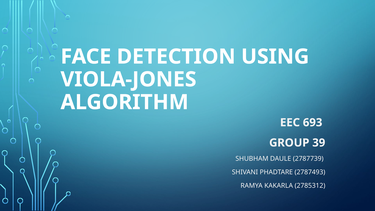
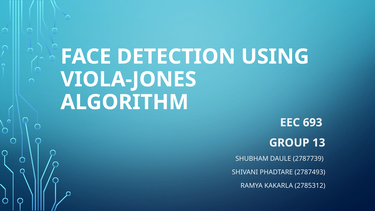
39: 39 -> 13
